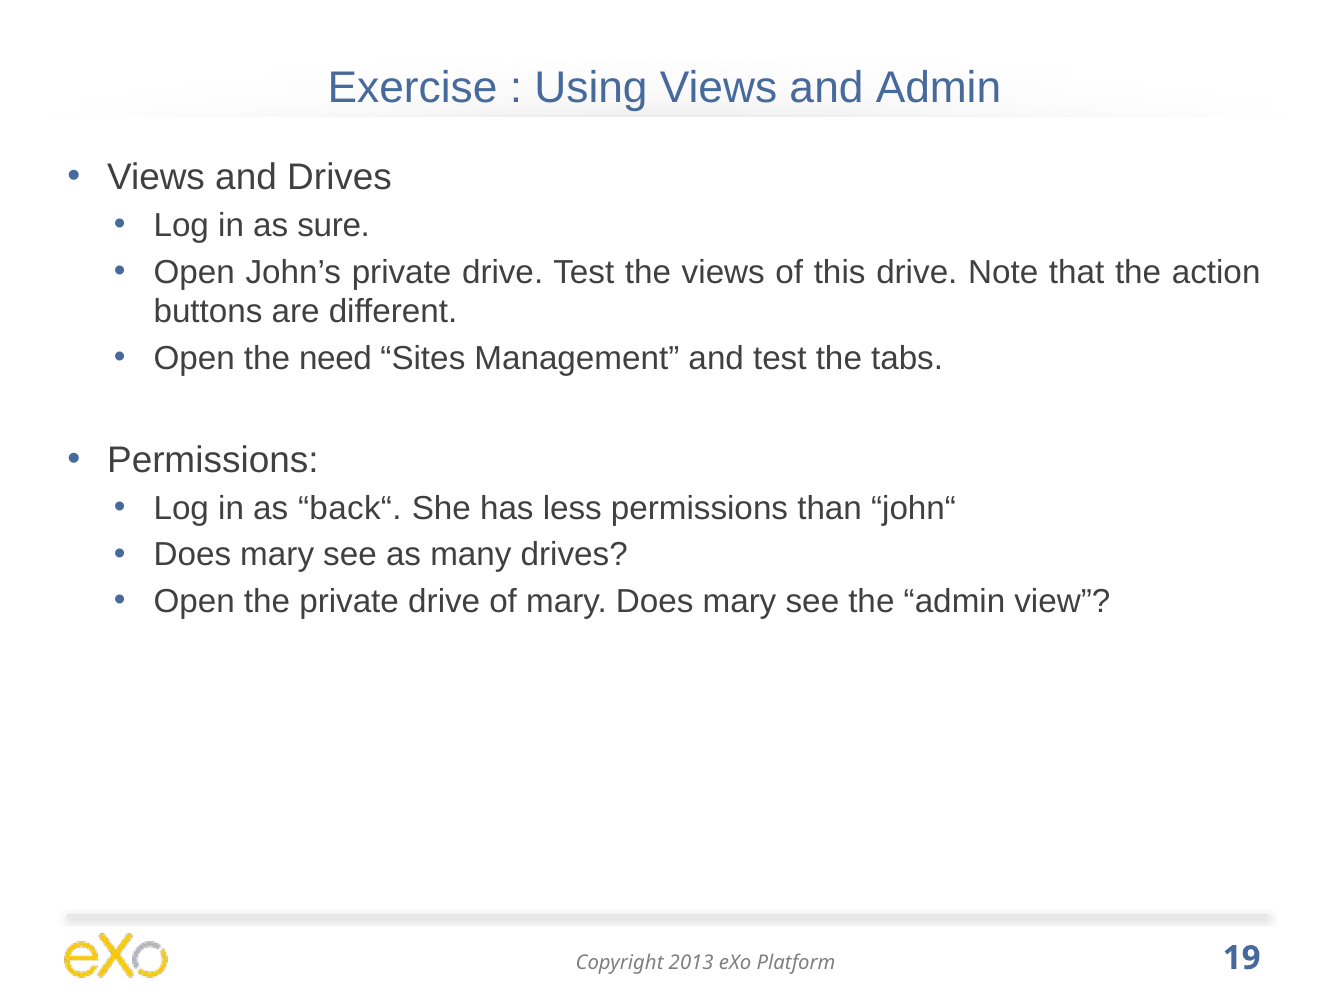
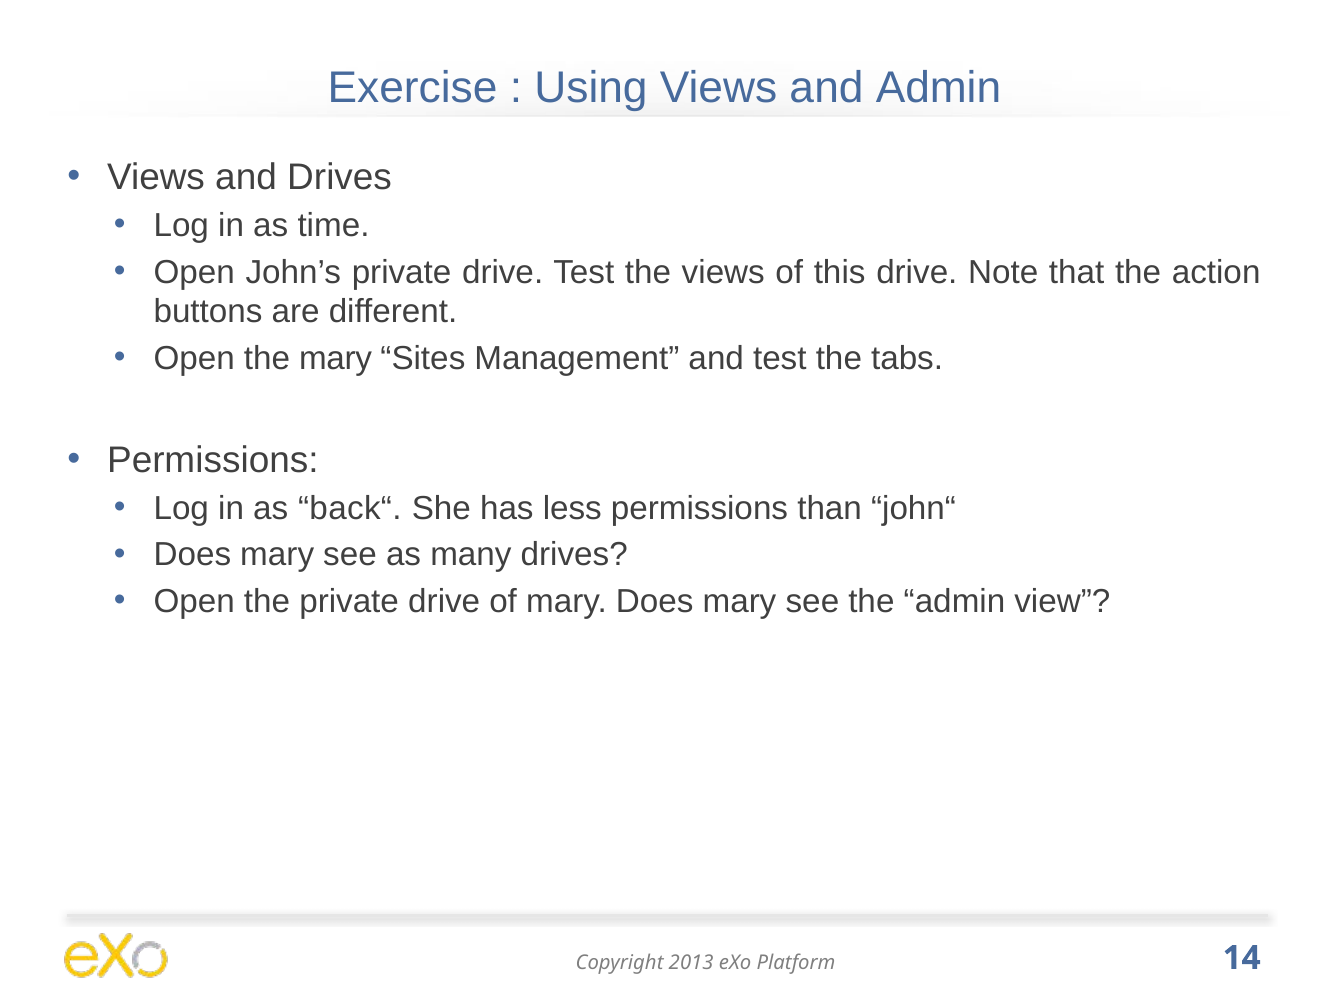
sure: sure -> time
the need: need -> mary
19: 19 -> 14
